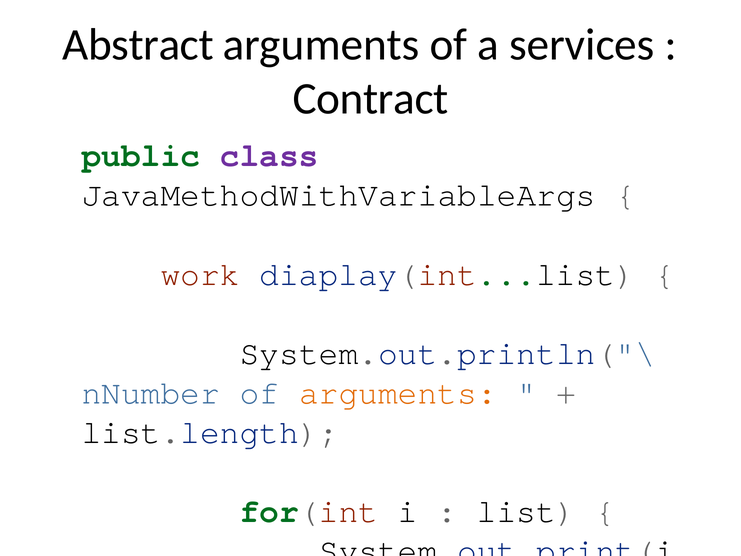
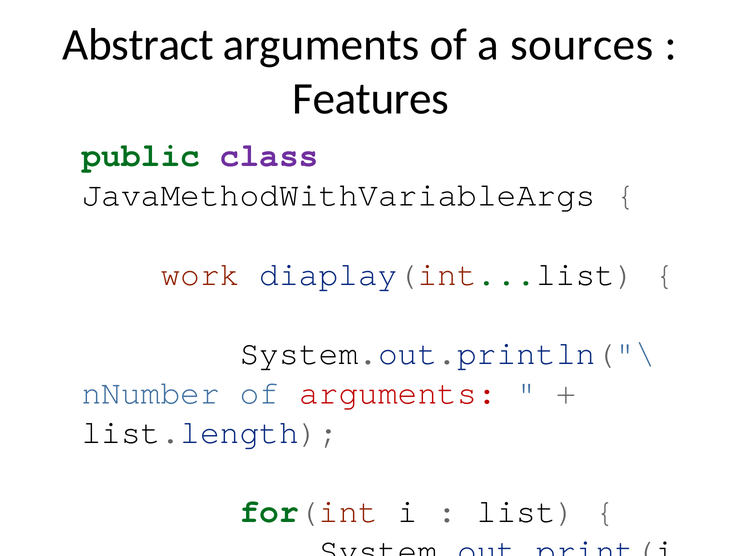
services: services -> sources
Contract: Contract -> Features
arguments at (398, 393) colour: orange -> red
